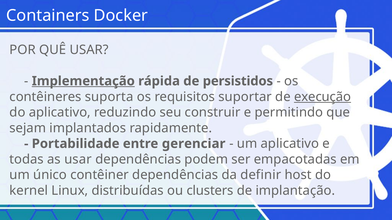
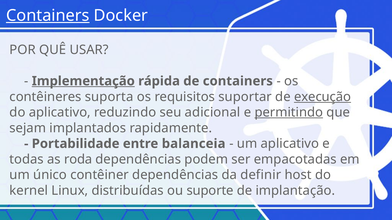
Containers at (48, 16) underline: none -> present
de persistidos: persistidos -> containers
construir: construir -> adicional
permitindo underline: none -> present
gerenciar: gerenciar -> balanceia
as usar: usar -> roda
clusters: clusters -> suporte
